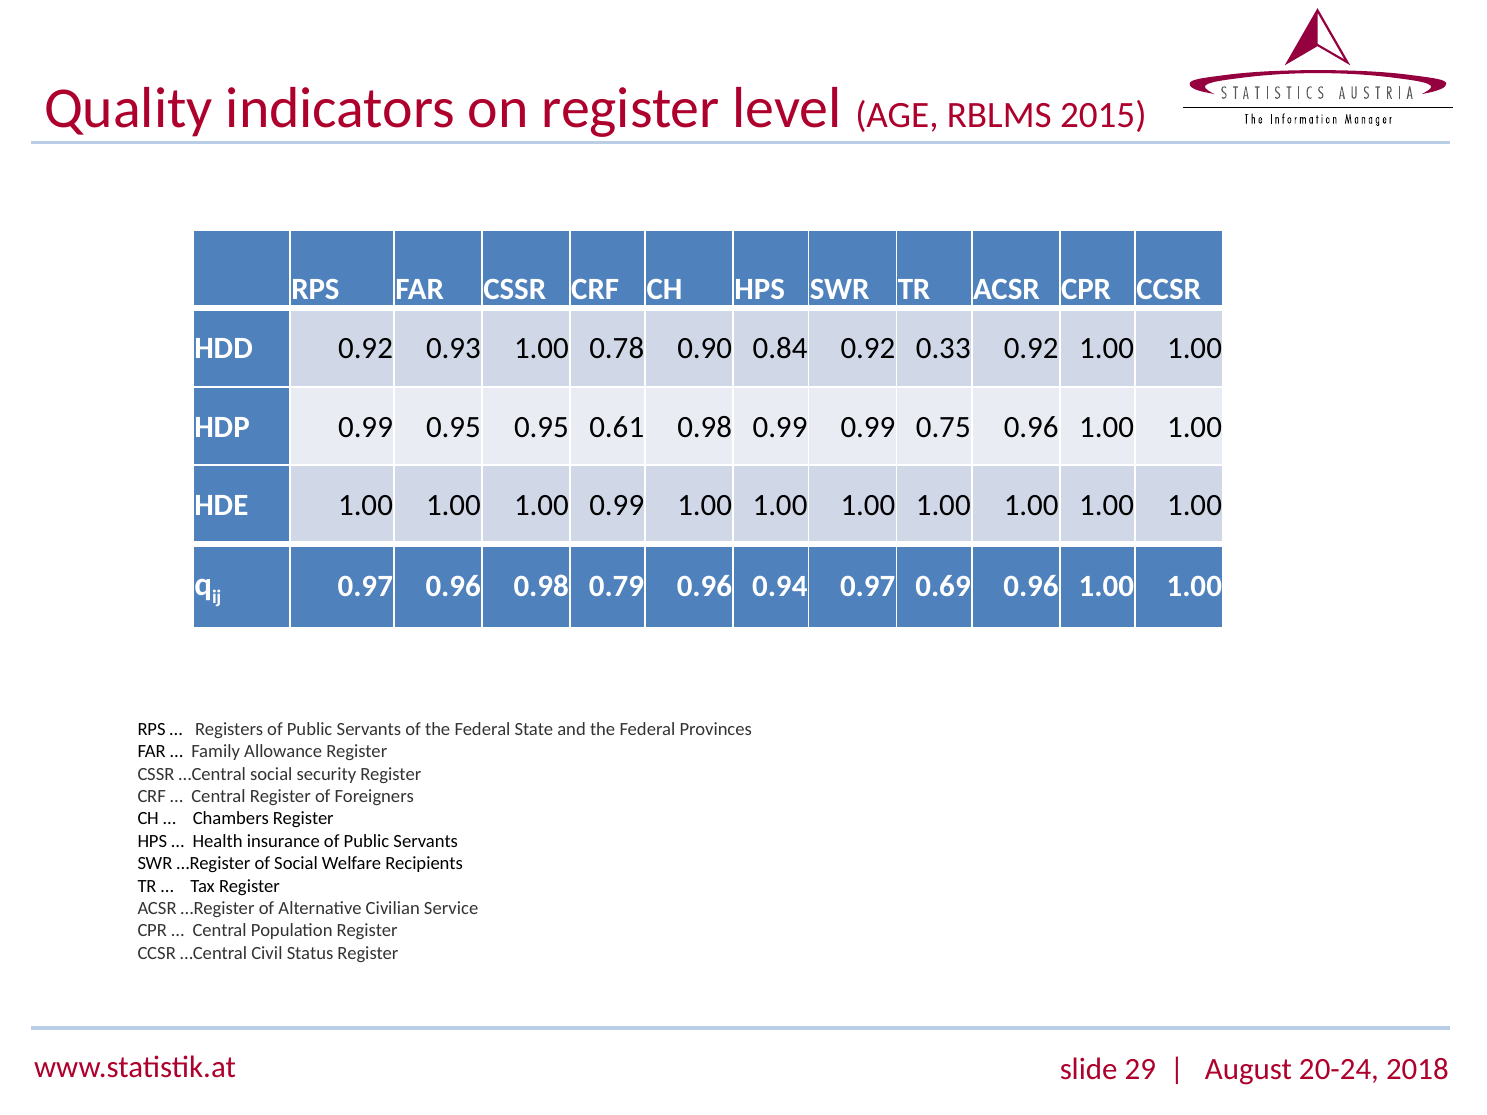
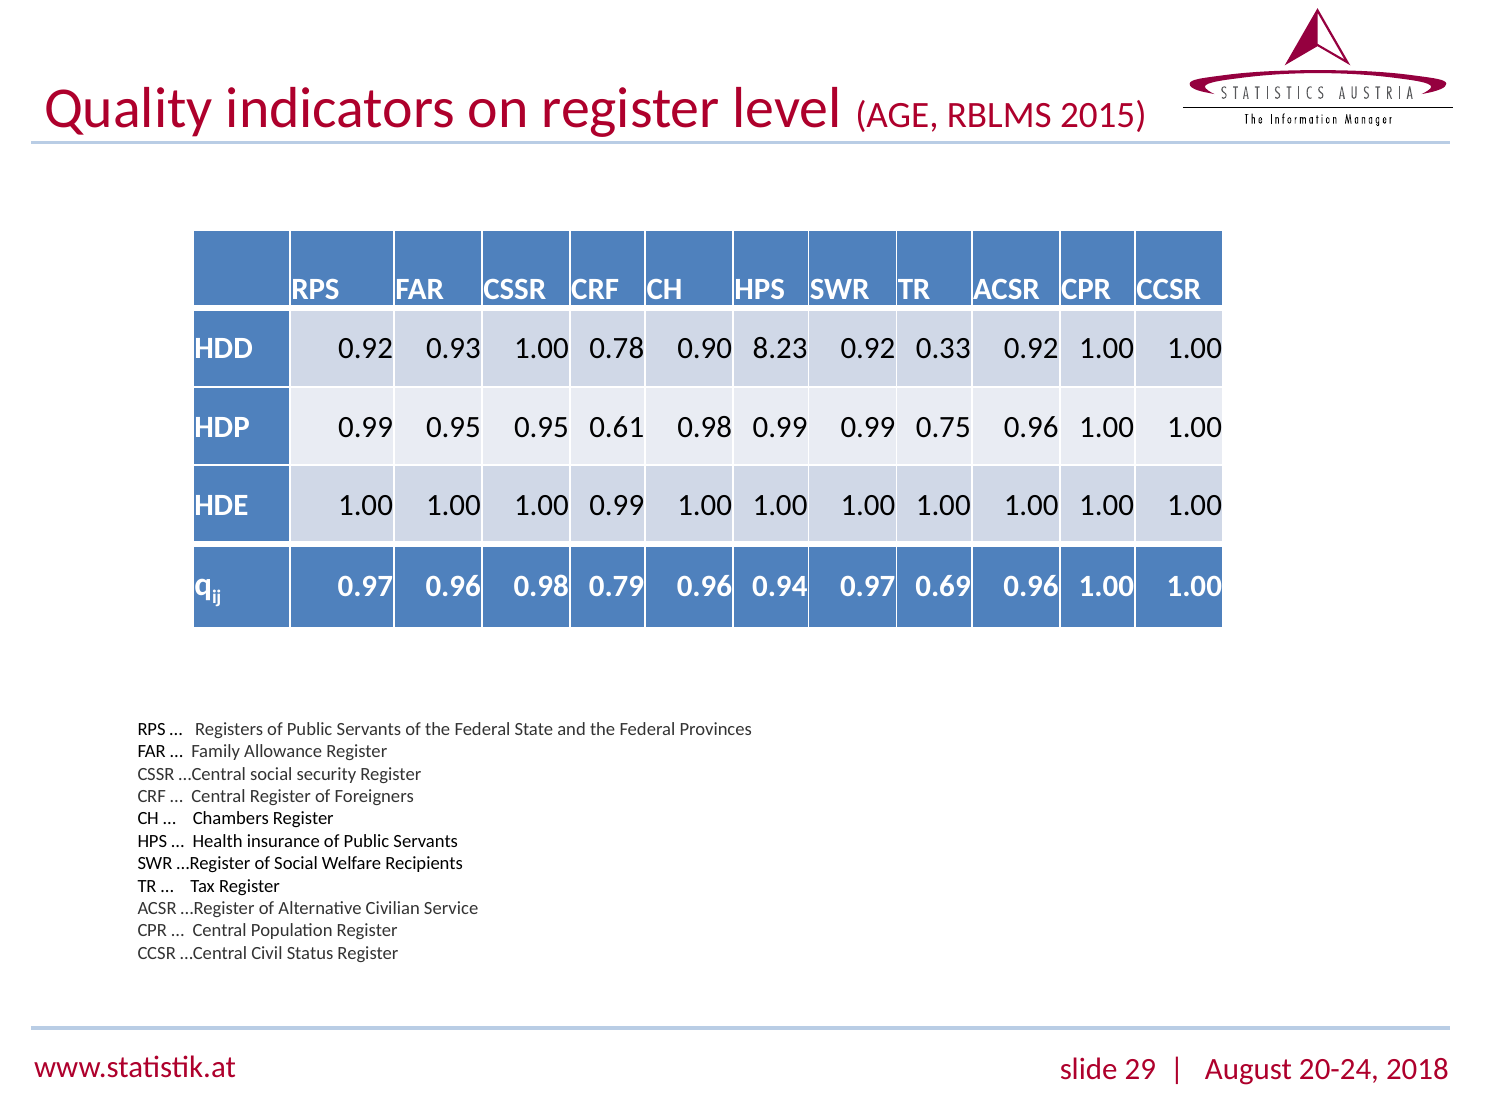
0.84: 0.84 -> 8.23
